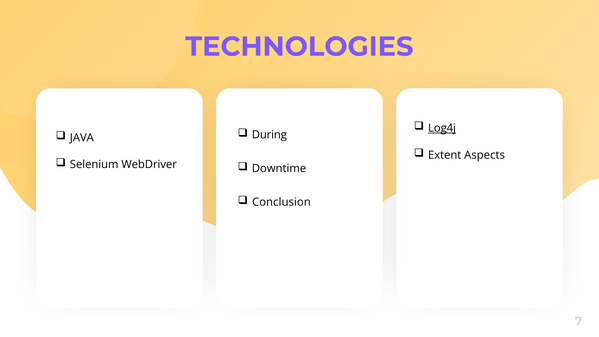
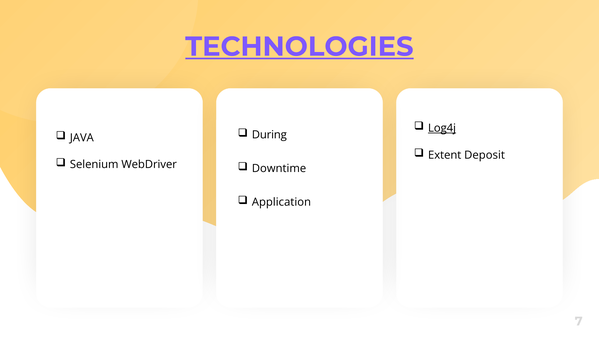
TECHNOLOGIES underline: none -> present
Aspects: Aspects -> Deposit
Conclusion: Conclusion -> Application
